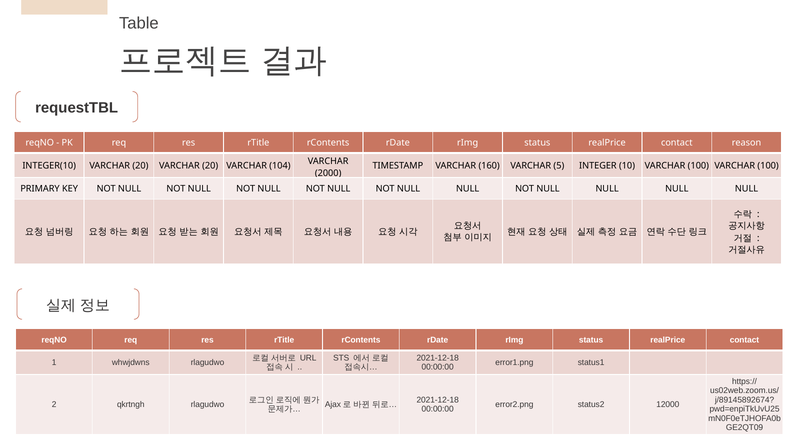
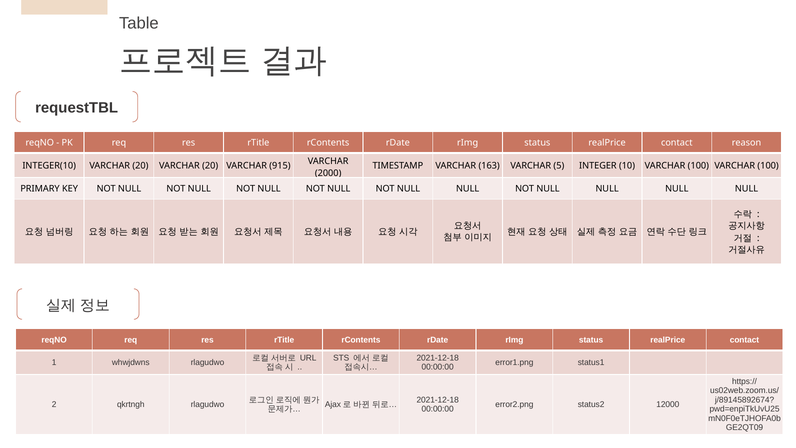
104: 104 -> 915
160: 160 -> 163
